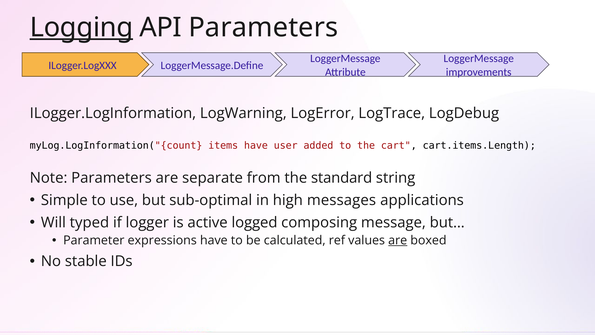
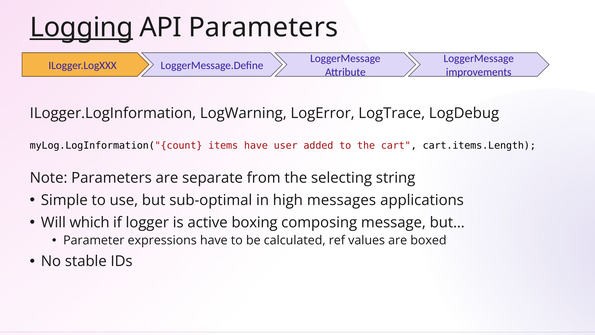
standard: standard -> selecting
typed: typed -> which
logged: logged -> boxing
are at (398, 240) underline: present -> none
